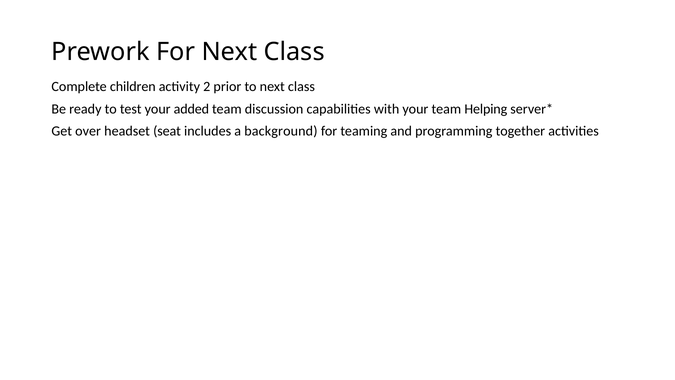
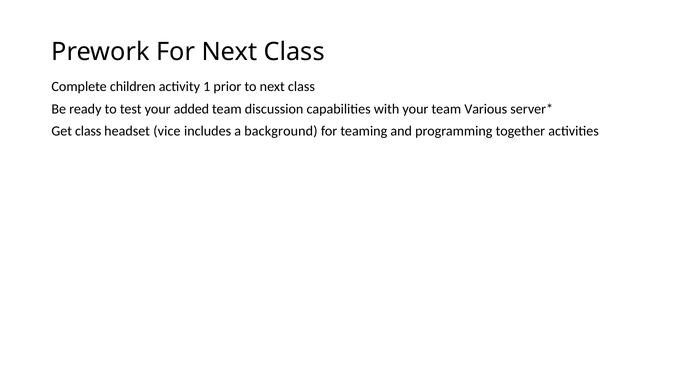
2: 2 -> 1
Helping: Helping -> Various
Get over: over -> class
seat: seat -> vice
